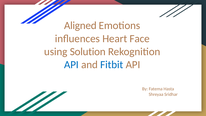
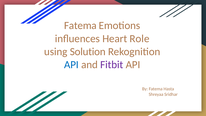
Aligned at (80, 26): Aligned -> Fatema
Face: Face -> Role
Fitbit colour: blue -> purple
